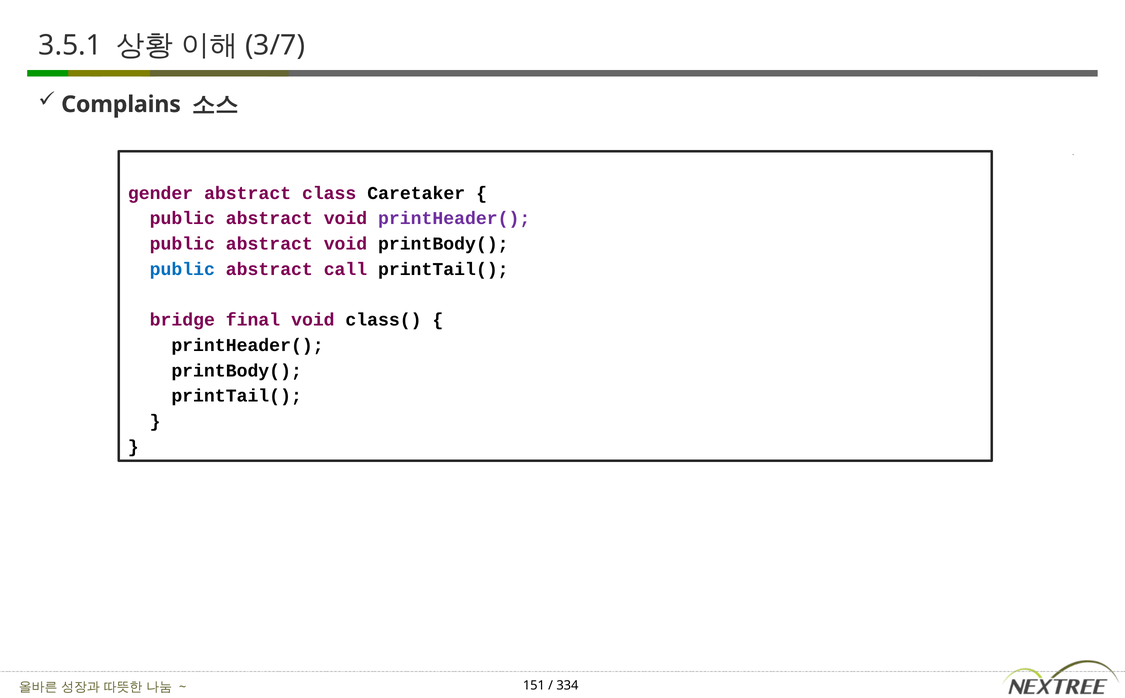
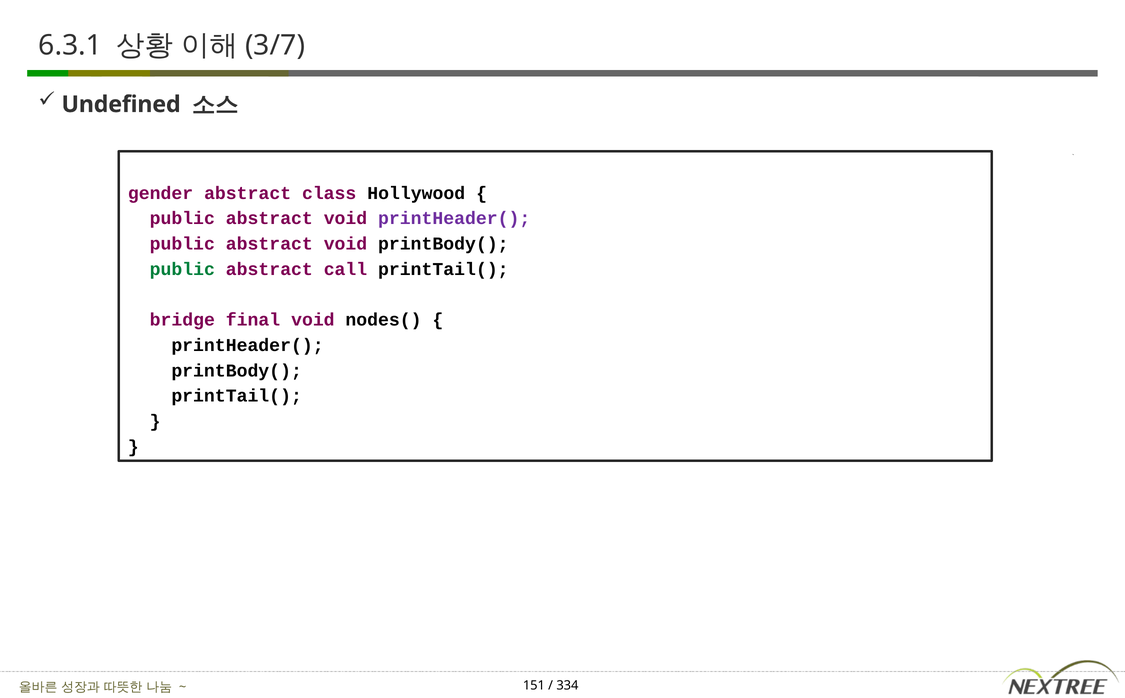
3.5.1: 3.5.1 -> 6.3.1
Complains: Complains -> Undefined
Caretaker: Caretaker -> Hollywood
public at (182, 269) colour: blue -> green
class(: class( -> nodes(
